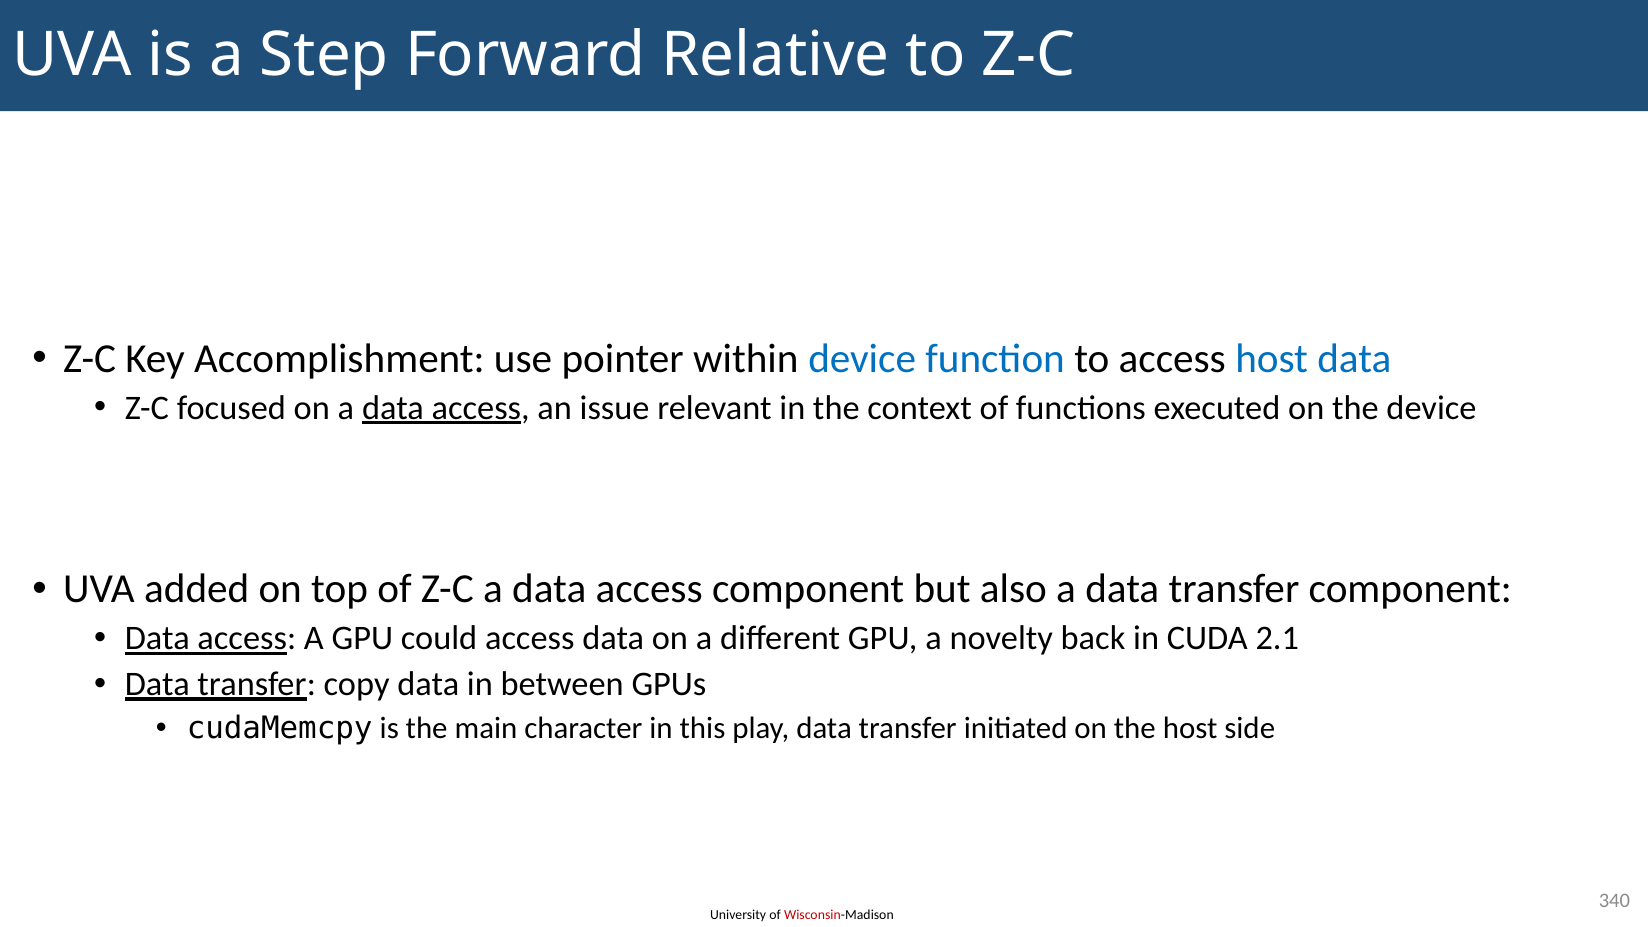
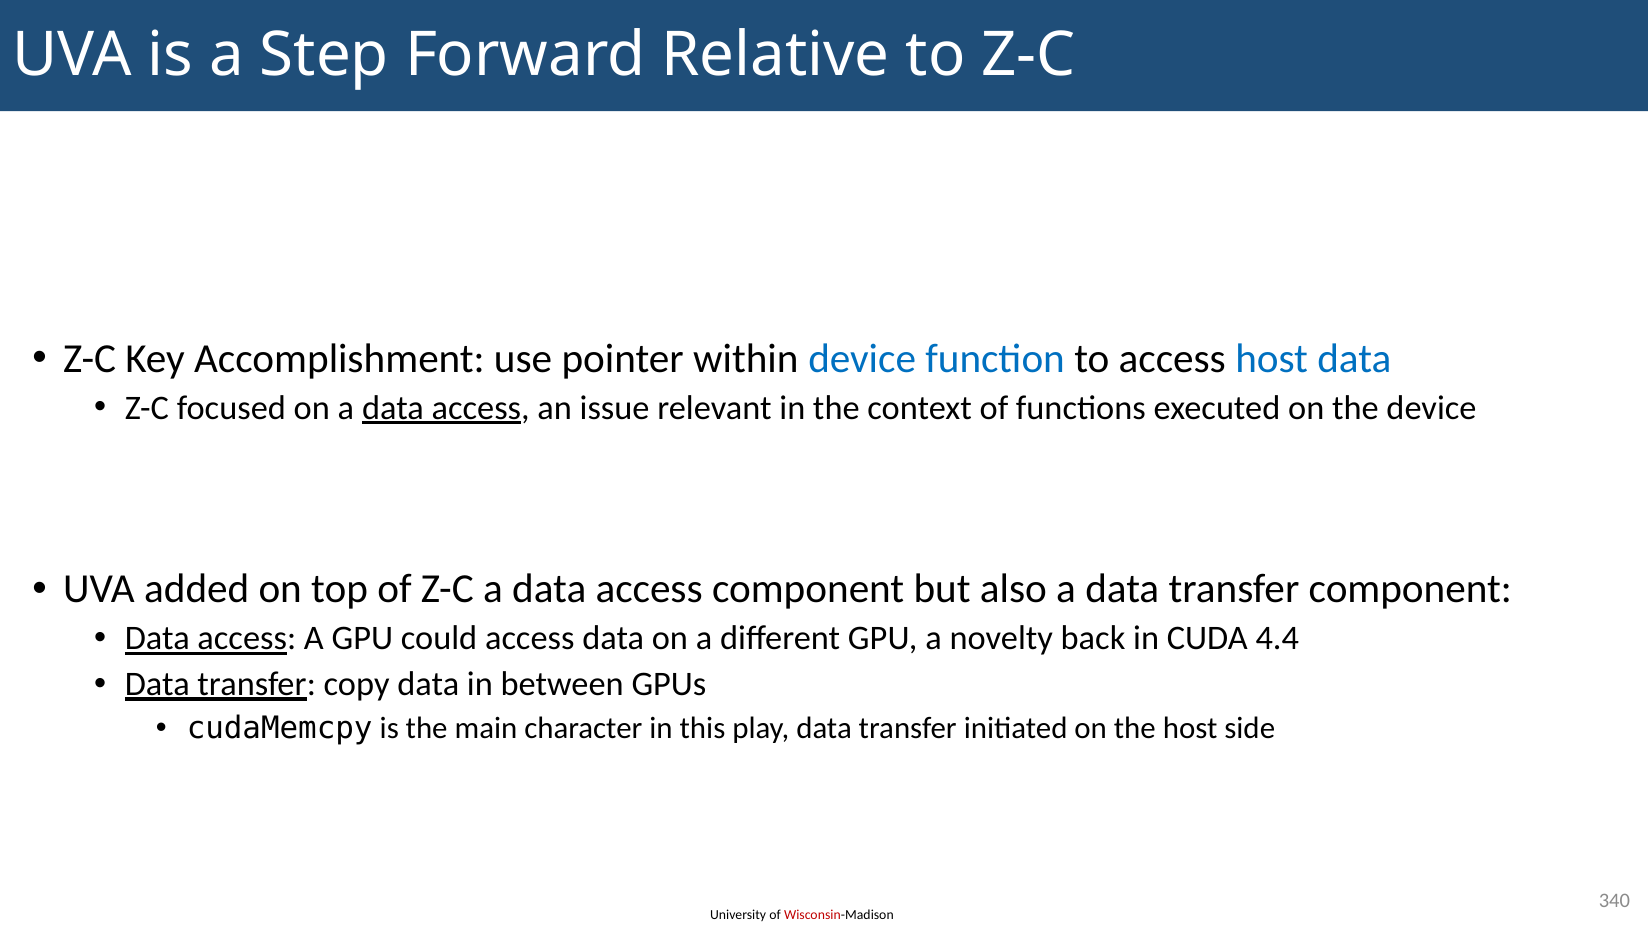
2.1: 2.1 -> 4.4
